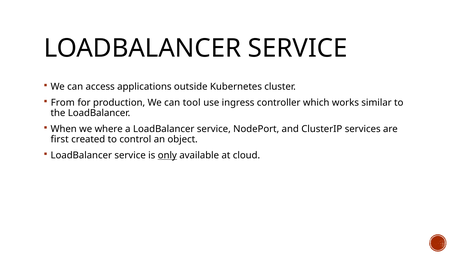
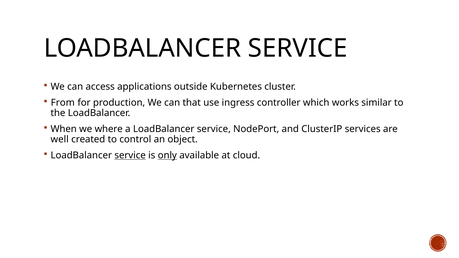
tool: tool -> that
first: first -> well
service at (130, 156) underline: none -> present
